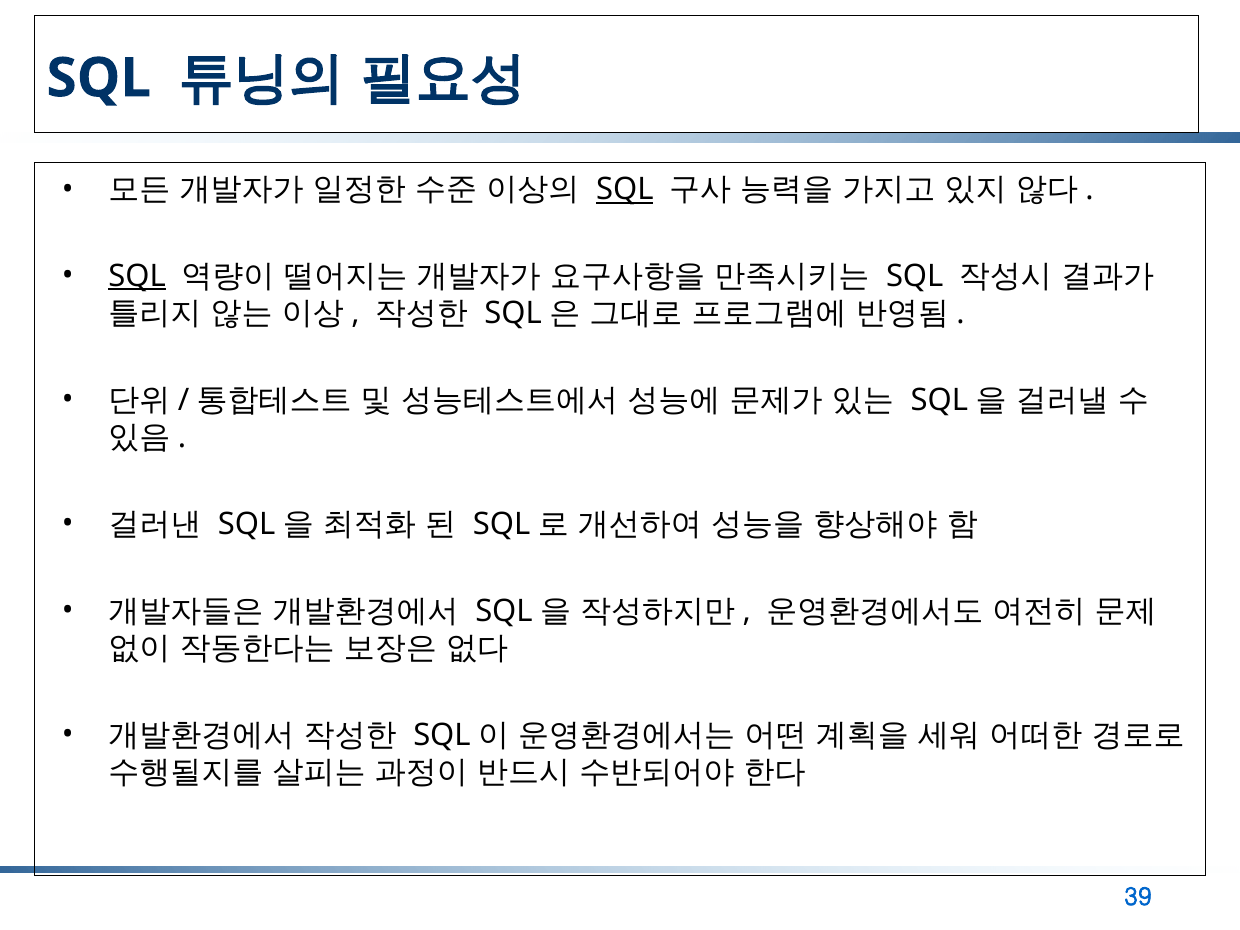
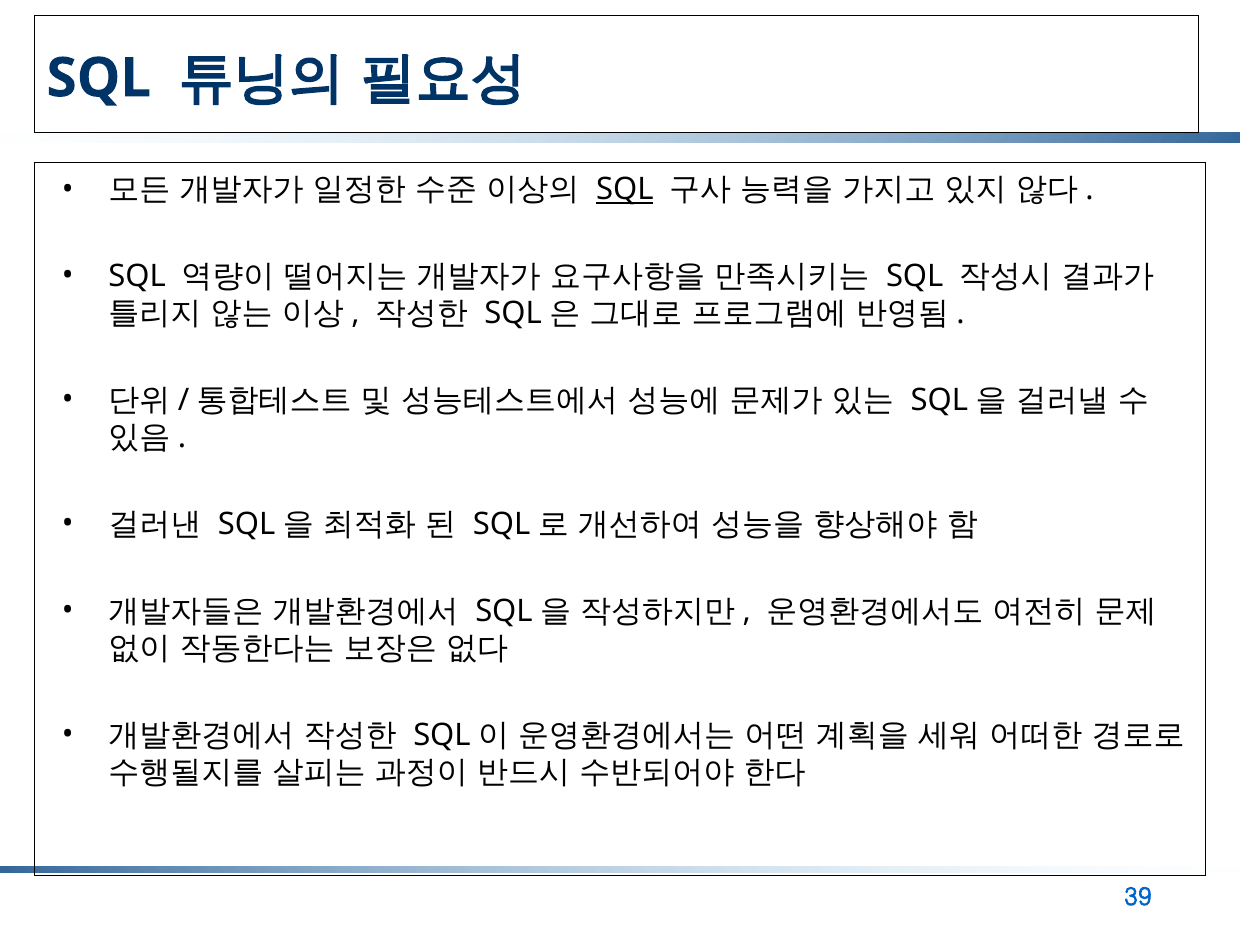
SQL at (137, 276) underline: present -> none
